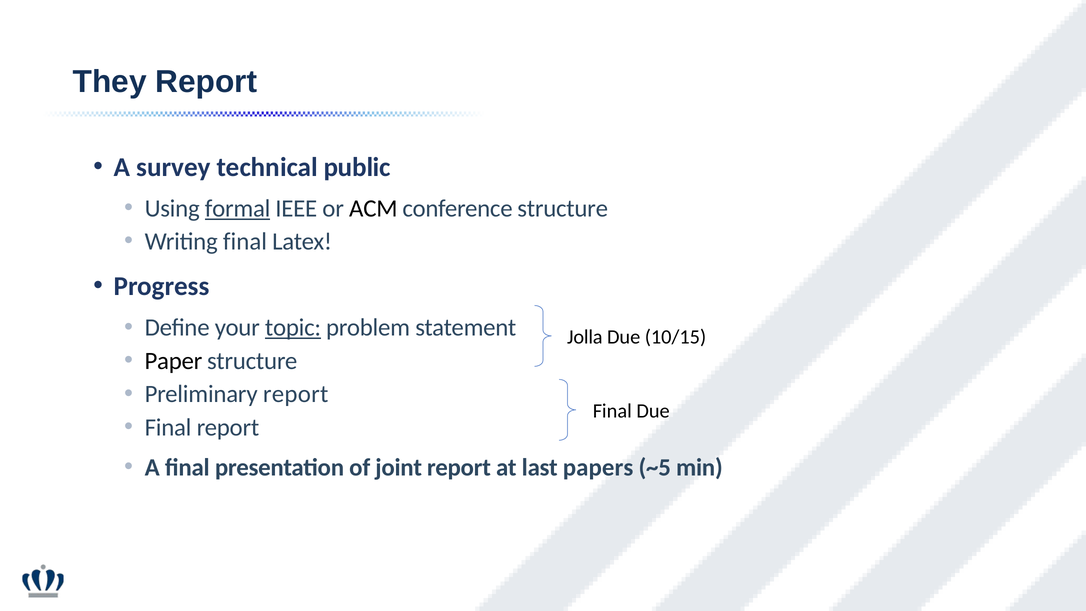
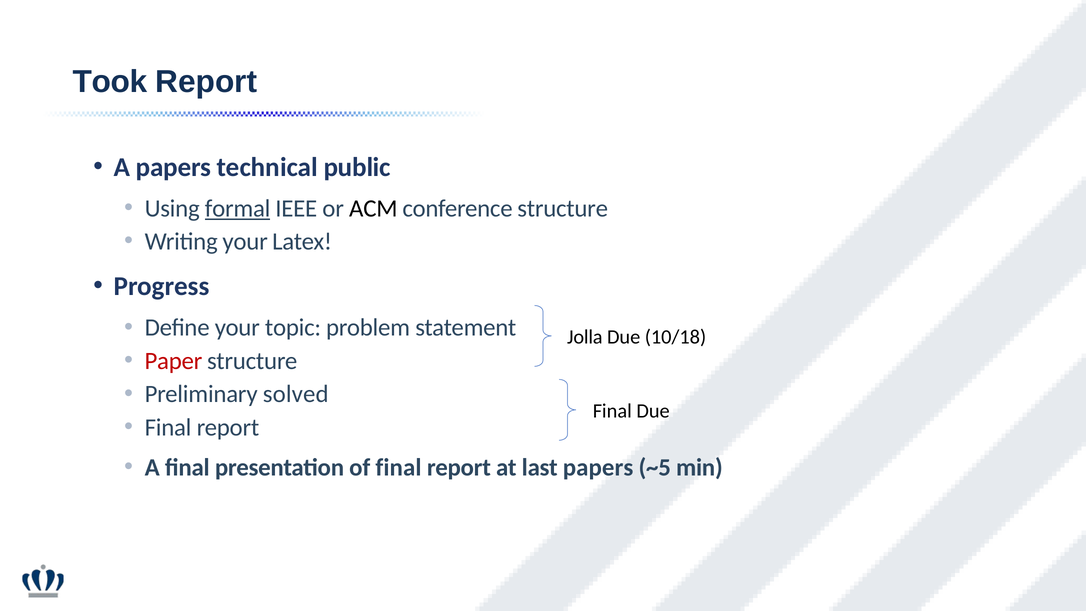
They: They -> Took
A survey: survey -> papers
Writing final: final -> your
topic underline: present -> none
10/15: 10/15 -> 10/18
Paper colour: black -> red
Preliminary report: report -> solved
of joint: joint -> final
